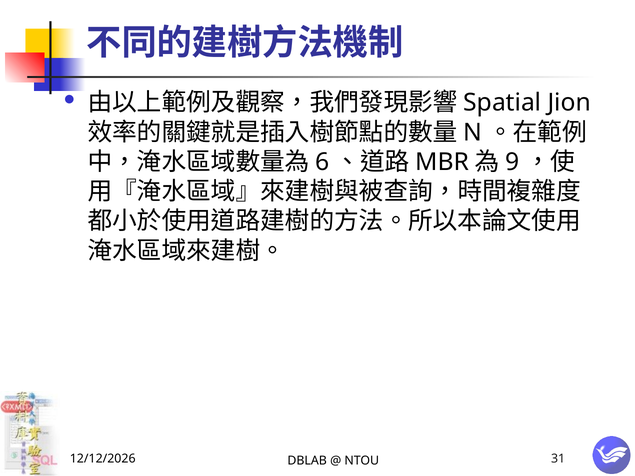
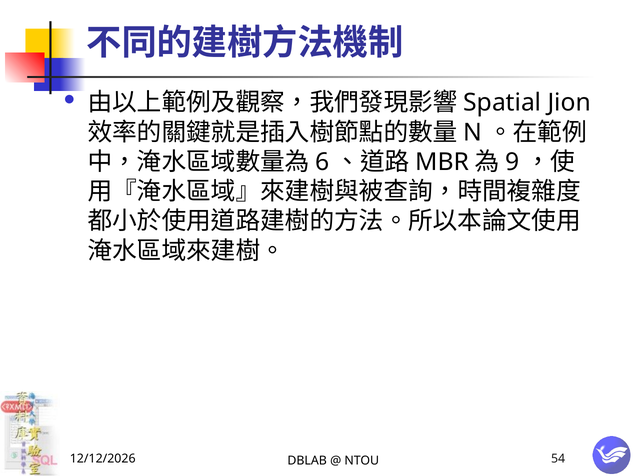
31: 31 -> 54
